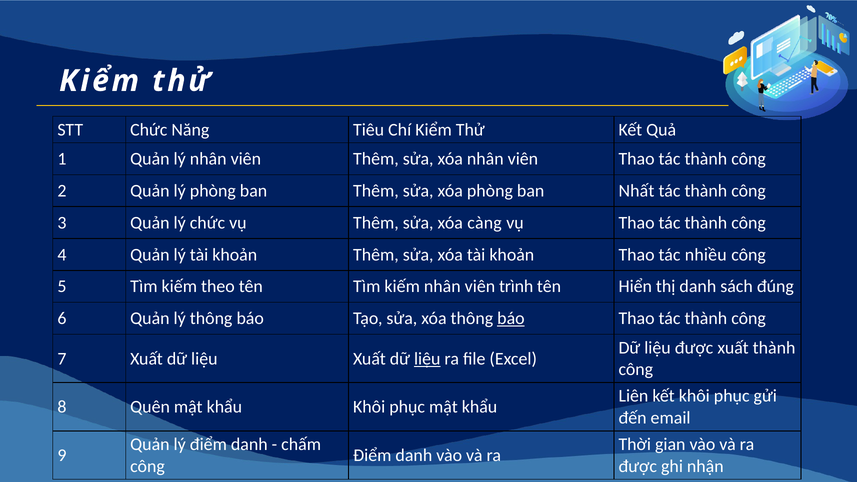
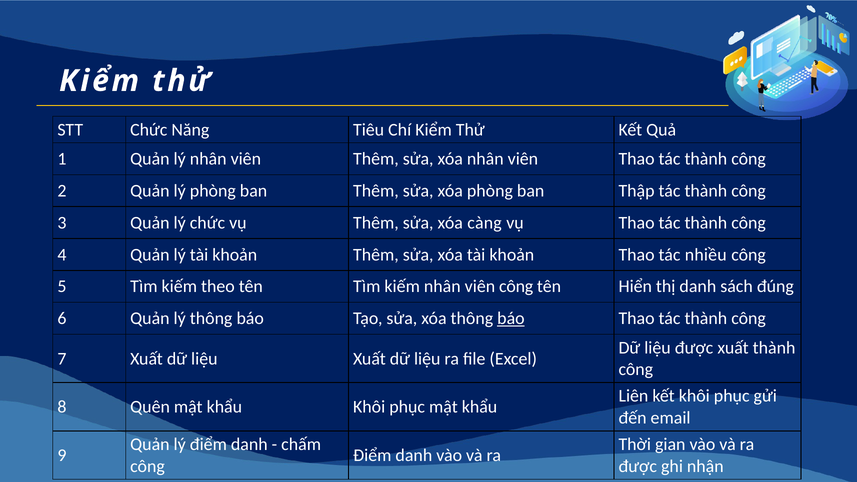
Nhất: Nhất -> Thập
viên trình: trình -> công
liệu at (427, 359) underline: present -> none
